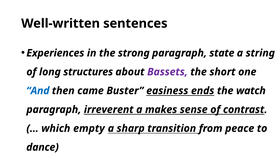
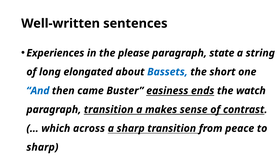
strong: strong -> please
structures: structures -> elongated
Bassets colour: purple -> blue
paragraph irreverent: irreverent -> transition
empty: empty -> across
dance at (43, 147): dance -> sharp
